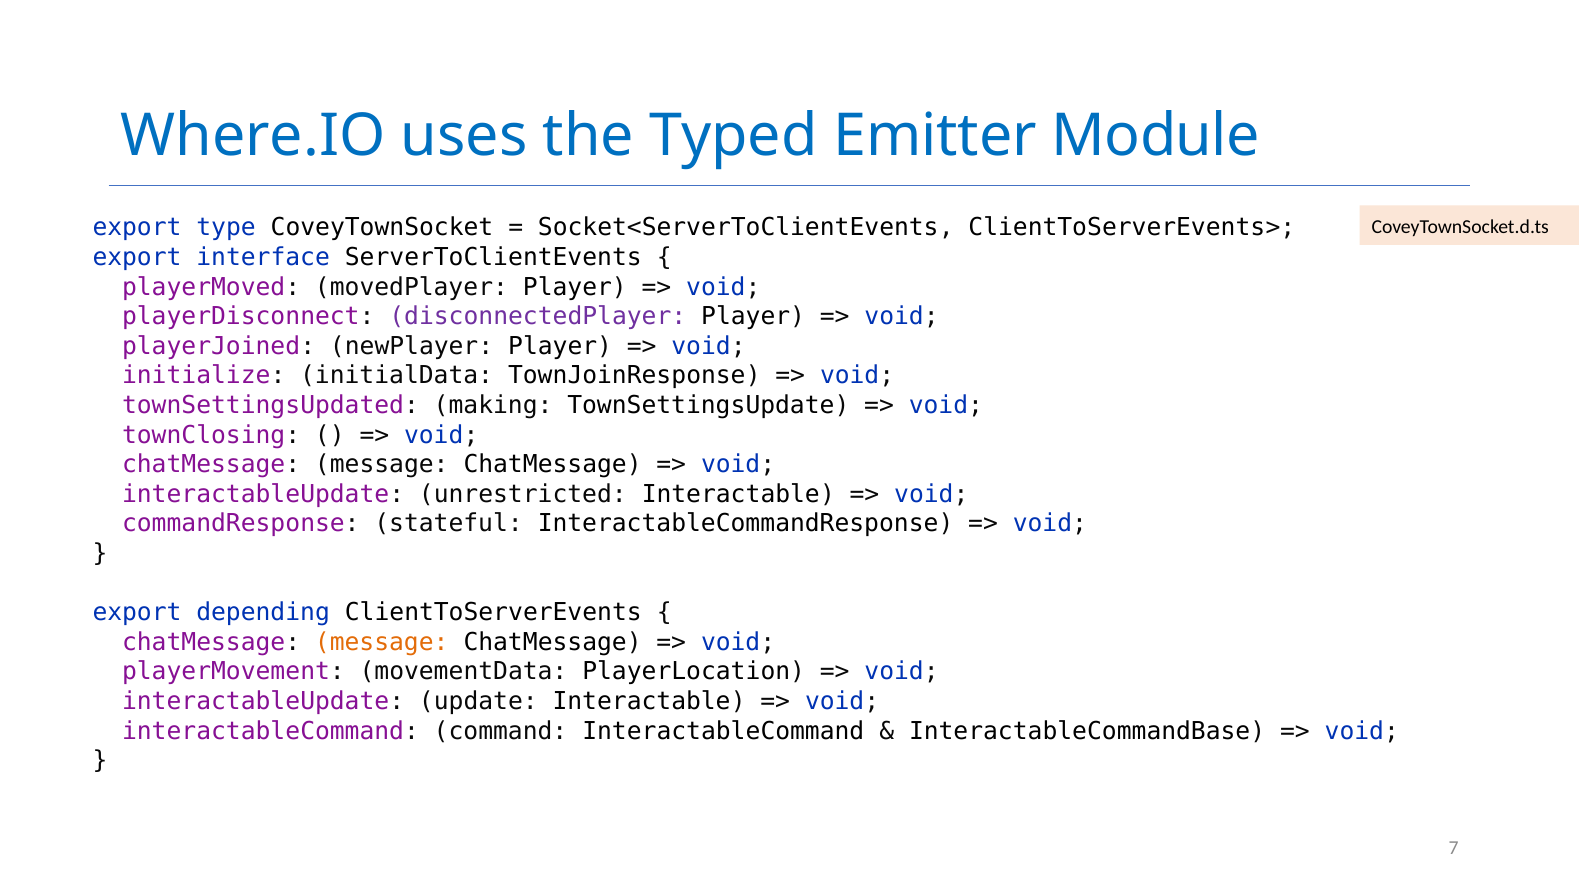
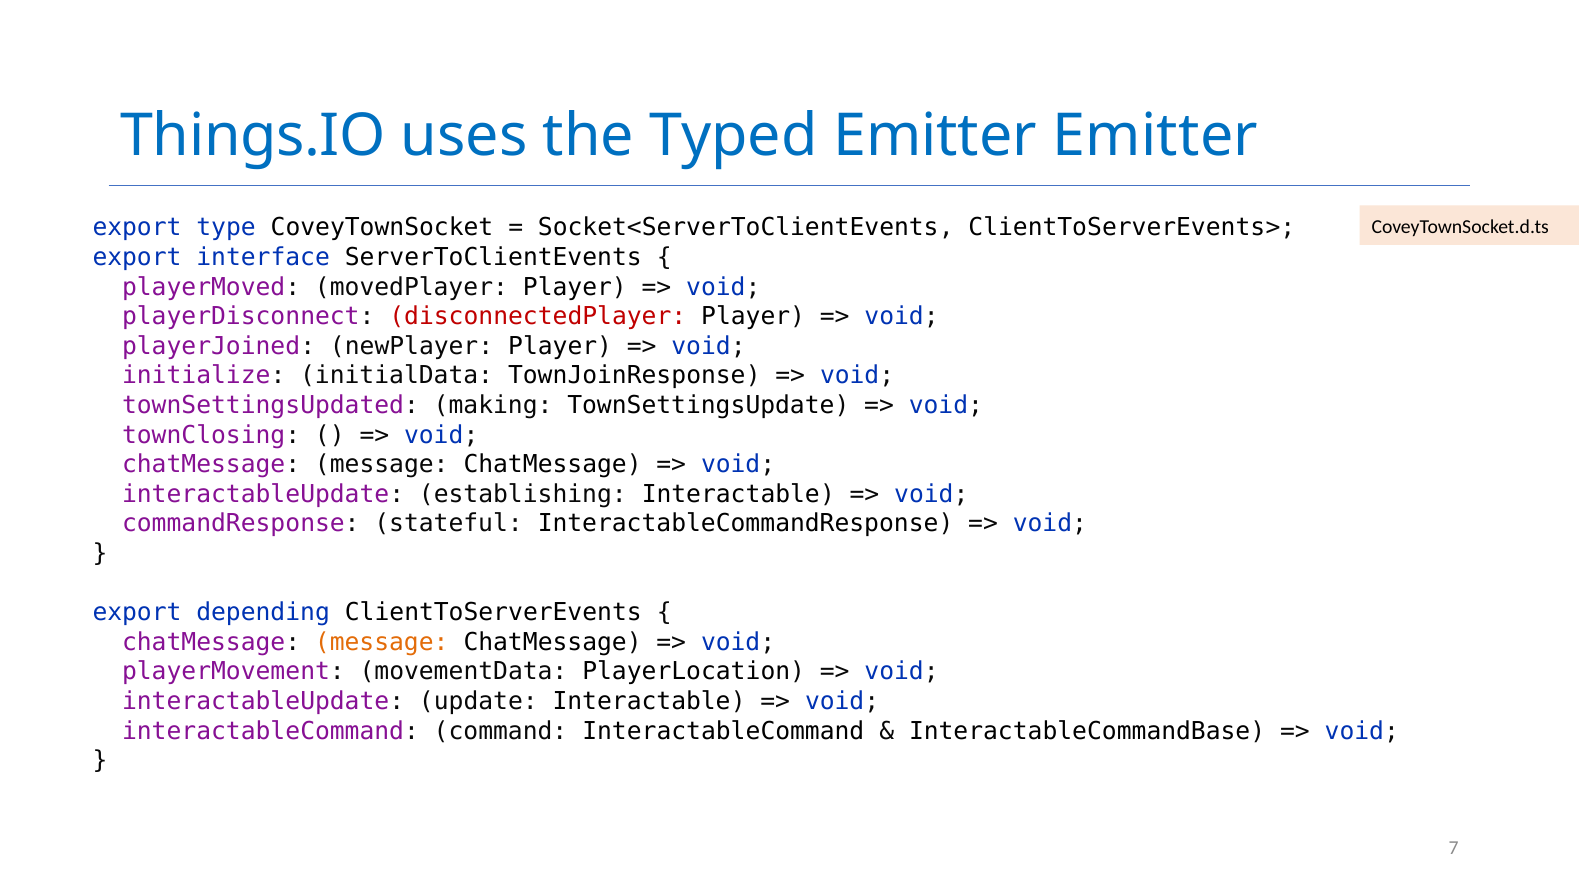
Where.IO: Where.IO -> Things.IO
Emitter Module: Module -> Emitter
disconnectedPlayer colour: purple -> red
unrestricted: unrestricted -> establishing
